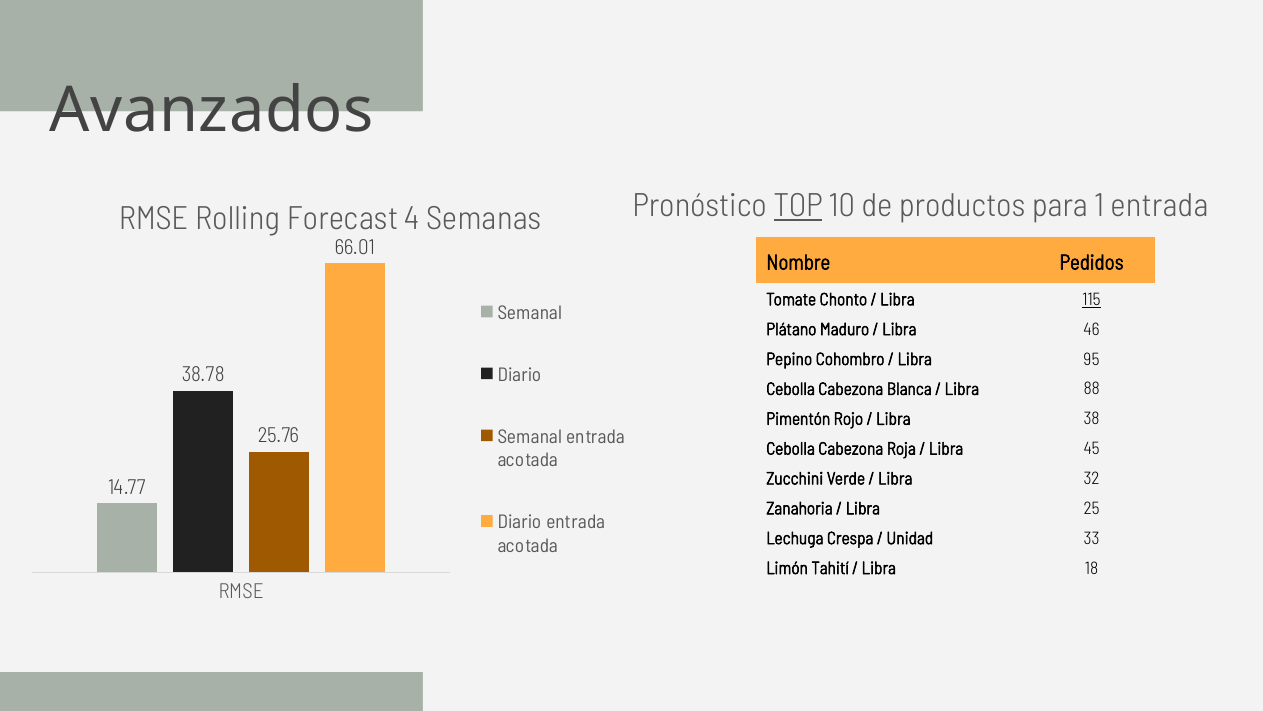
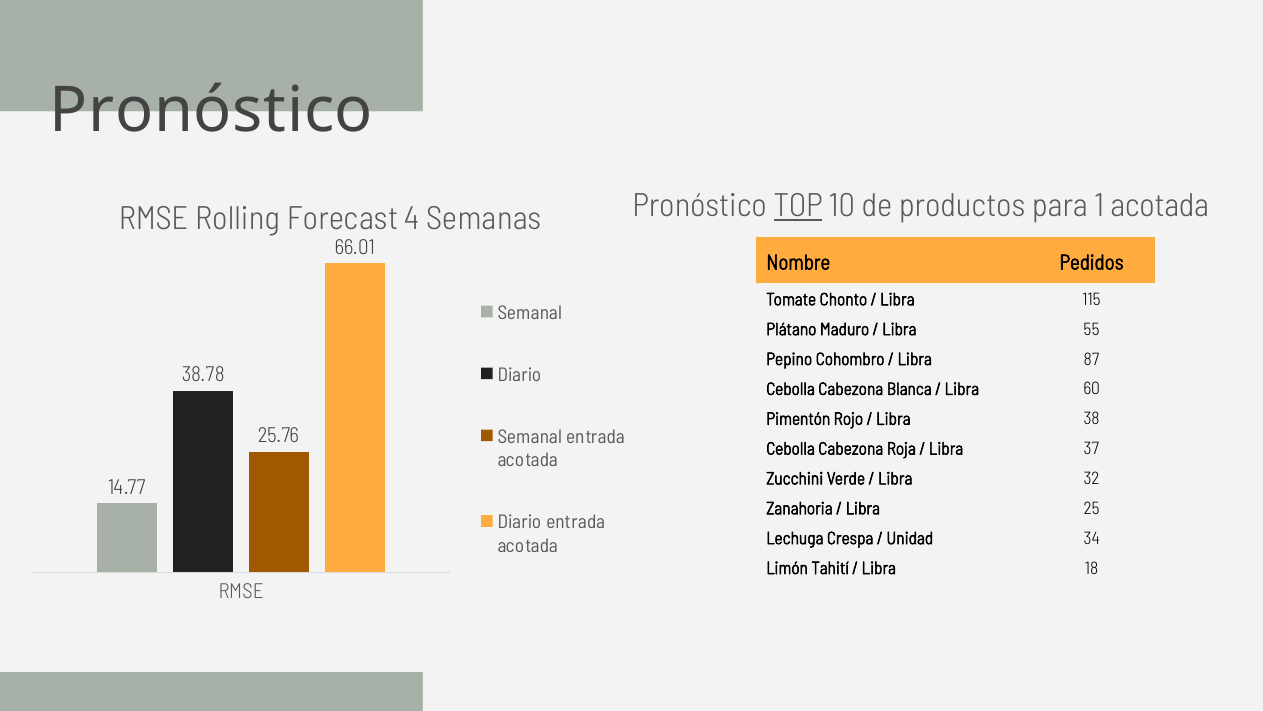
Avanzados at (212, 111): Avanzados -> Pronóstico
1 entrada: entrada -> acotada
115 underline: present -> none
46: 46 -> 55
95: 95 -> 87
88: 88 -> 60
45: 45 -> 37
33: 33 -> 34
